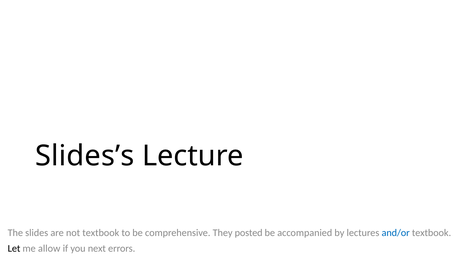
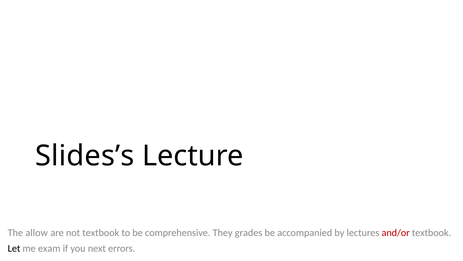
slides: slides -> allow
posted: posted -> grades
and/or colour: blue -> red
allow: allow -> exam
